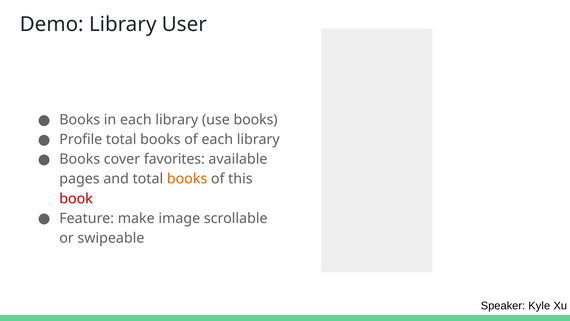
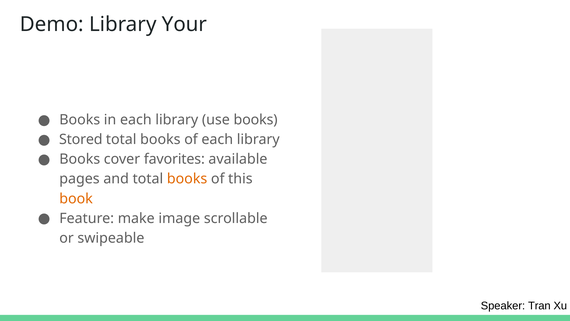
User: User -> Your
Profile: Profile -> Stored
book colour: red -> orange
Kyle: Kyle -> Tran
